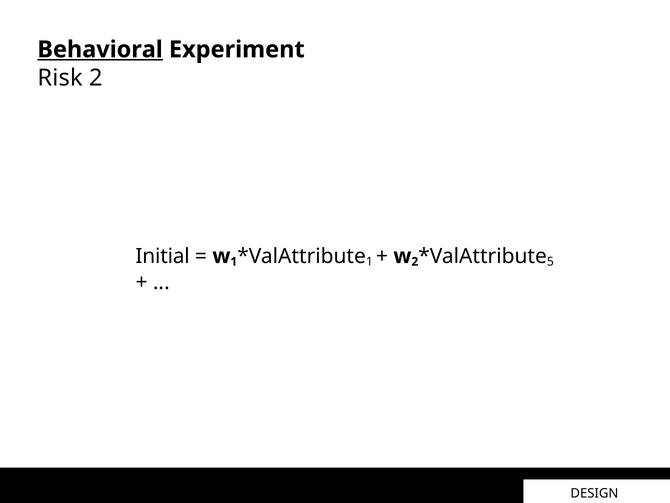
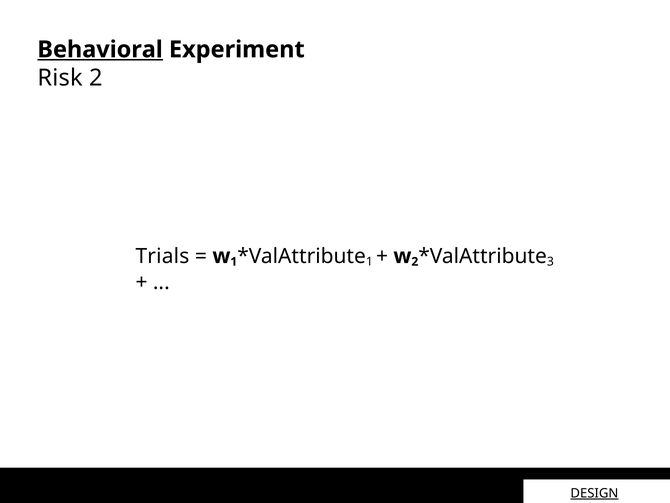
Initial: Initial -> Trials
5: 5 -> 3
DESIGN underline: none -> present
